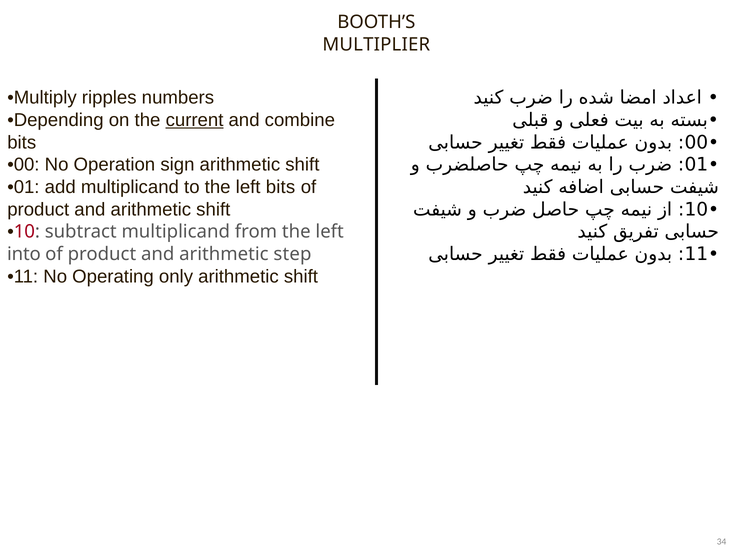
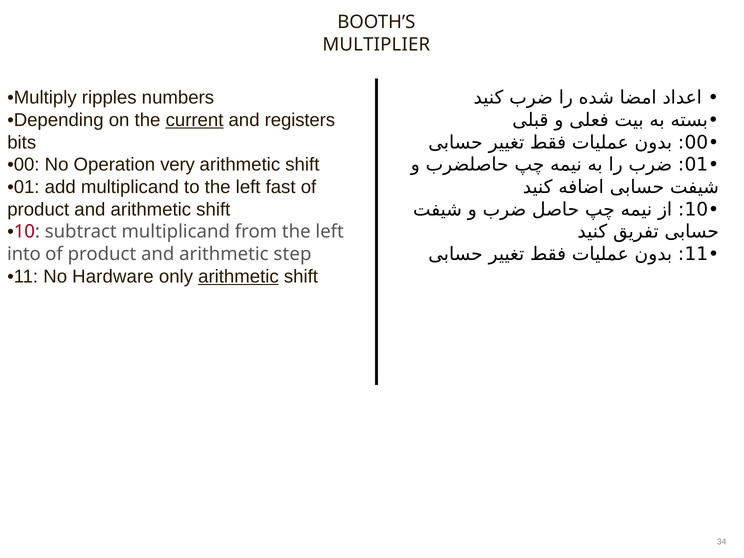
combine: combine -> registers
sign: sign -> very
left bits: bits -> fast
Operating: Operating -> Hardware
arithmetic at (238, 276) underline: none -> present
